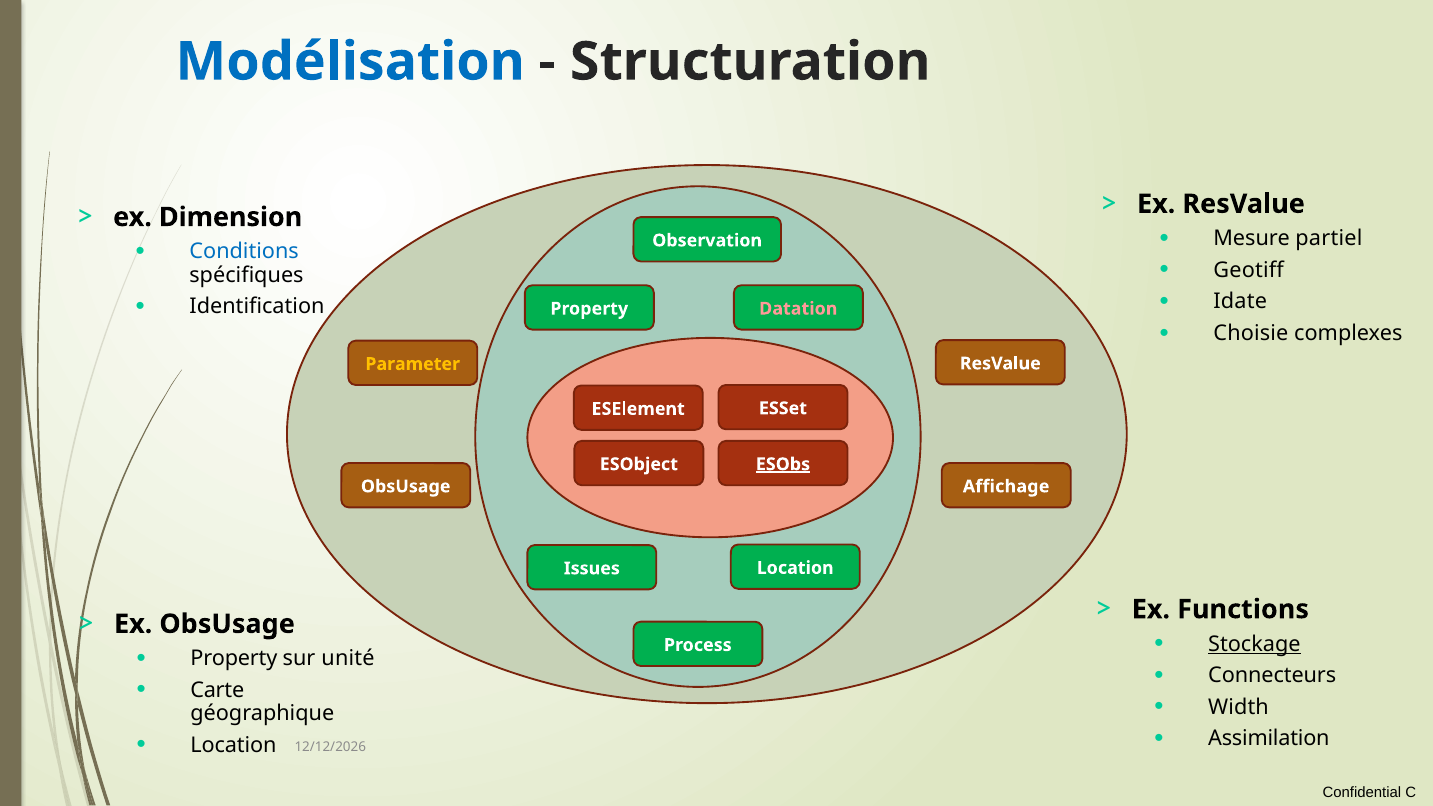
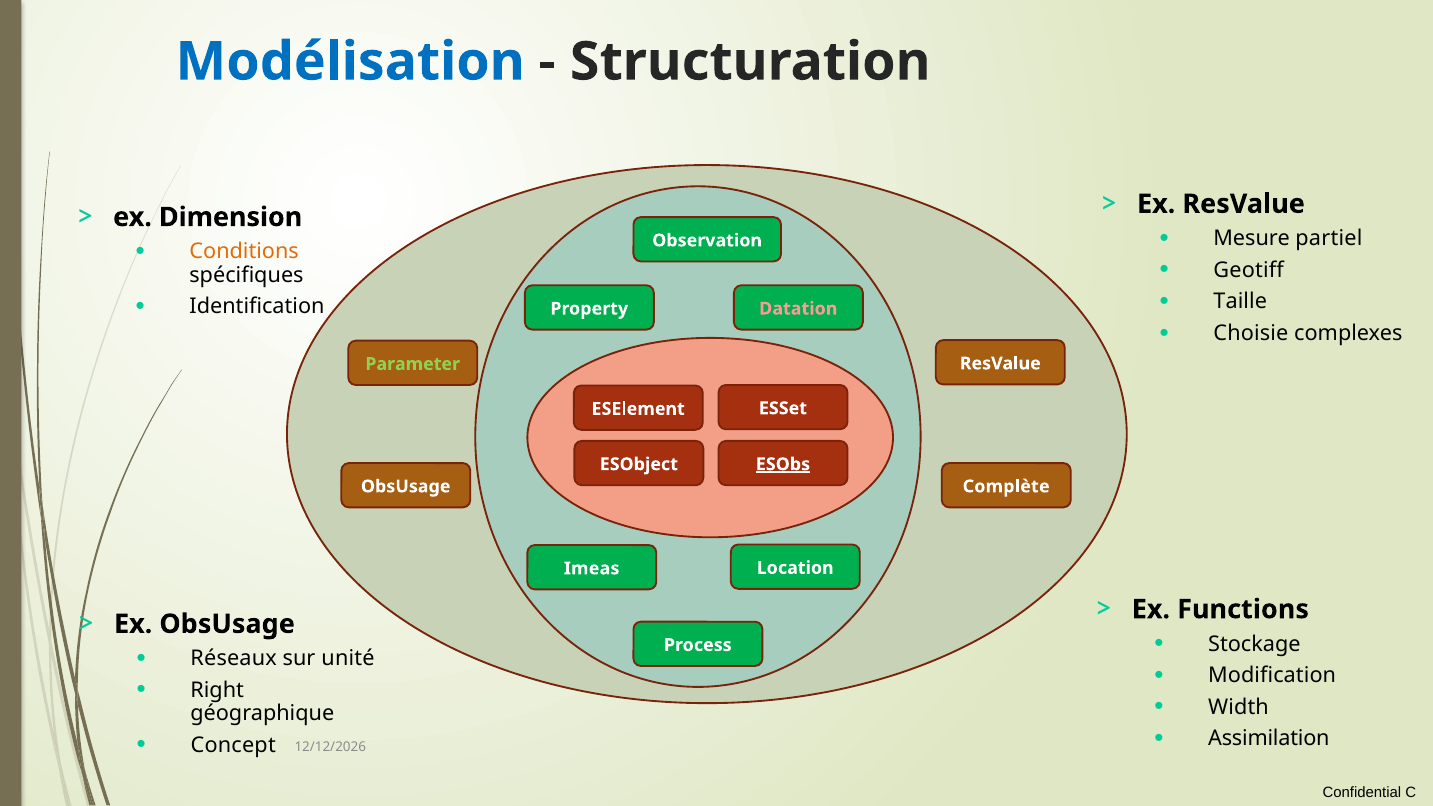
Conditions colour: blue -> orange
Idate: Idate -> Taille
Parameter colour: yellow -> light green
Affichage: Affichage -> Complète
Issues: Issues -> Imeas
Stockage underline: present -> none
Property at (234, 659): Property -> Réseaux
Connecteurs: Connecteurs -> Modification
Carte: Carte -> Right
Location at (233, 745): Location -> Concept
